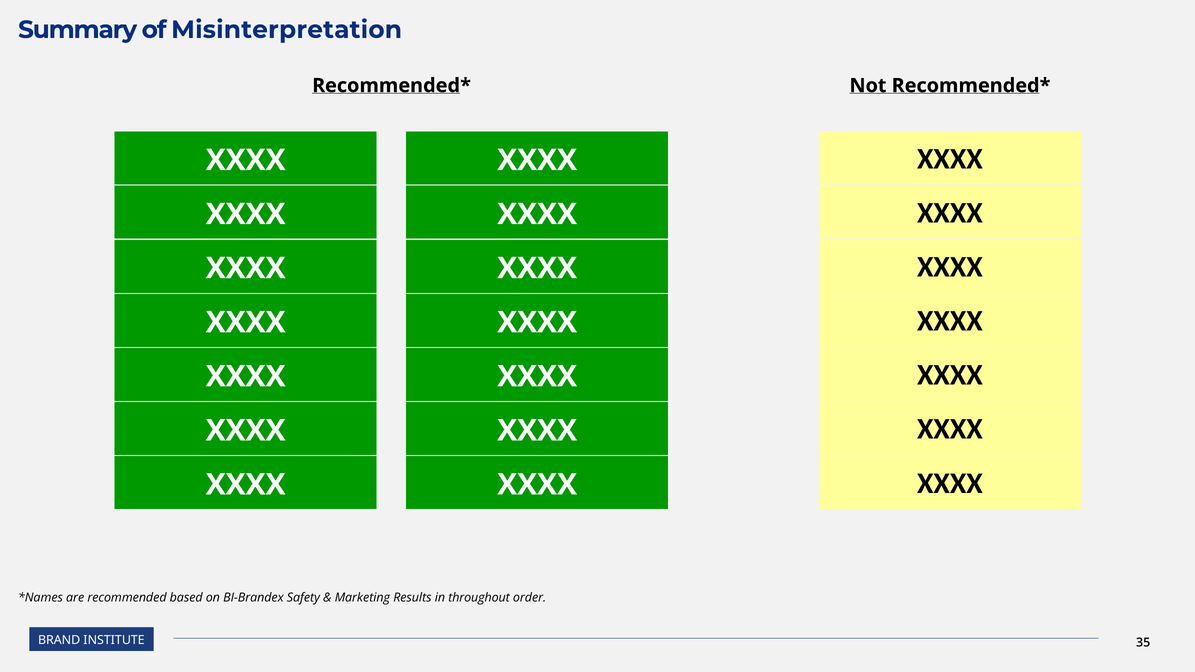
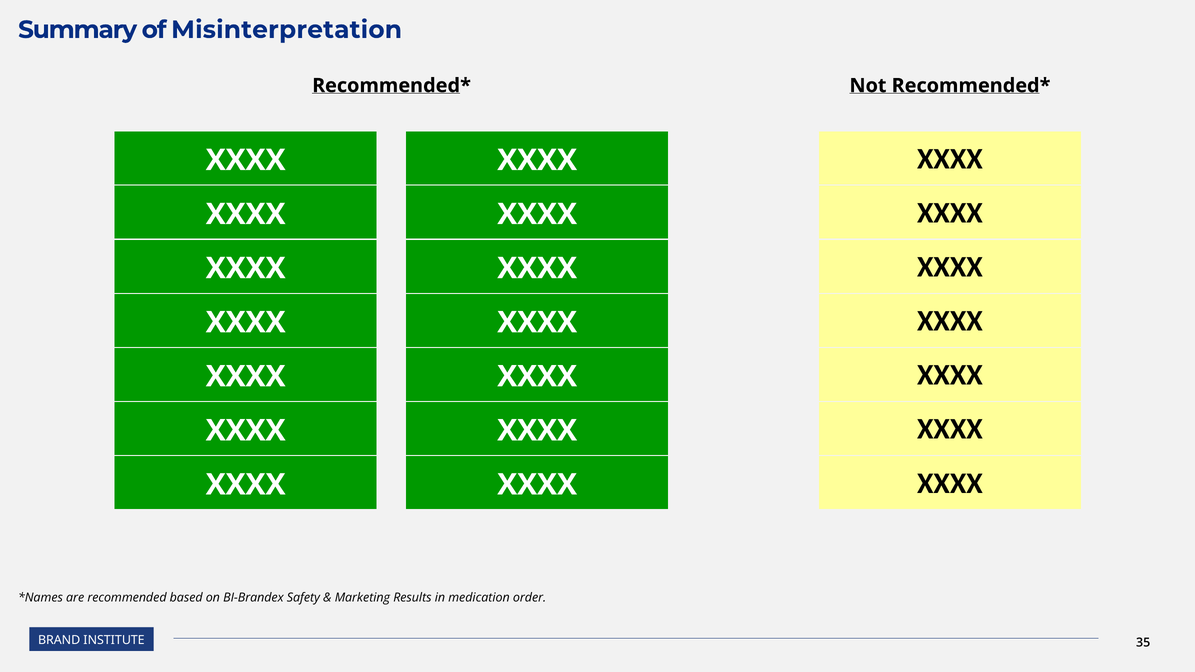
throughout: throughout -> medication
